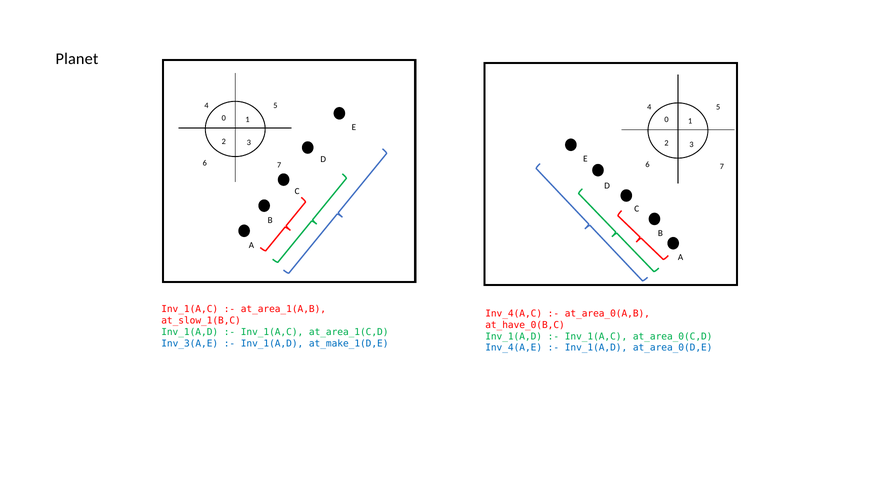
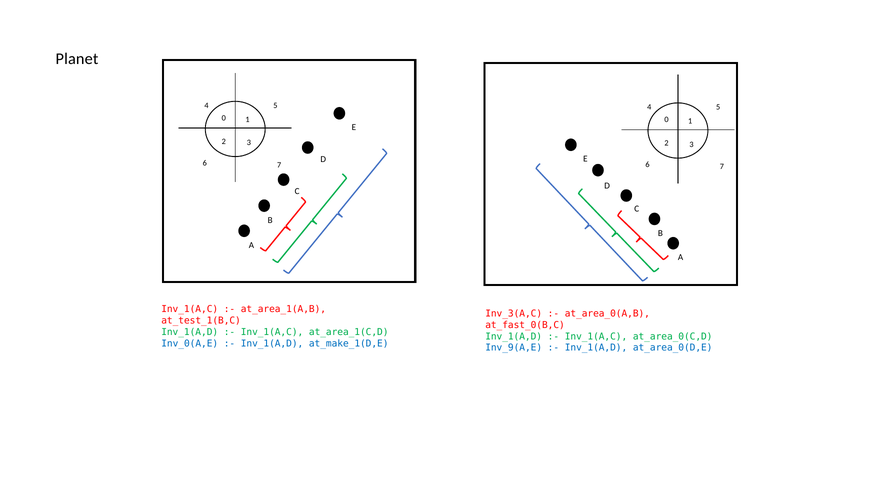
Inv_4(A,C: Inv_4(A,C -> Inv_3(A,C
at_slow_1(B,C: at_slow_1(B,C -> at_test_1(B,C
at_have_0(B,C: at_have_0(B,C -> at_fast_0(B,C
Inv_3(A,E: Inv_3(A,E -> Inv_0(A,E
Inv_4(A,E: Inv_4(A,E -> Inv_9(A,E
